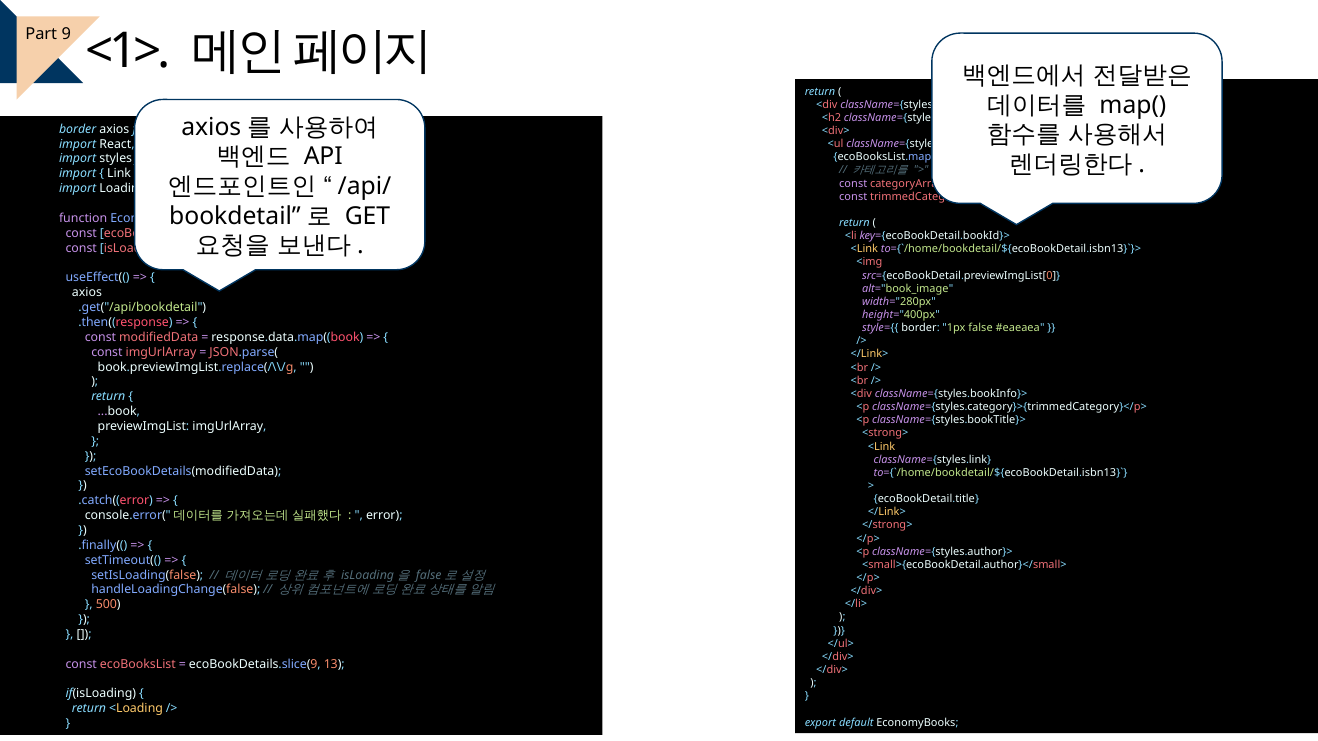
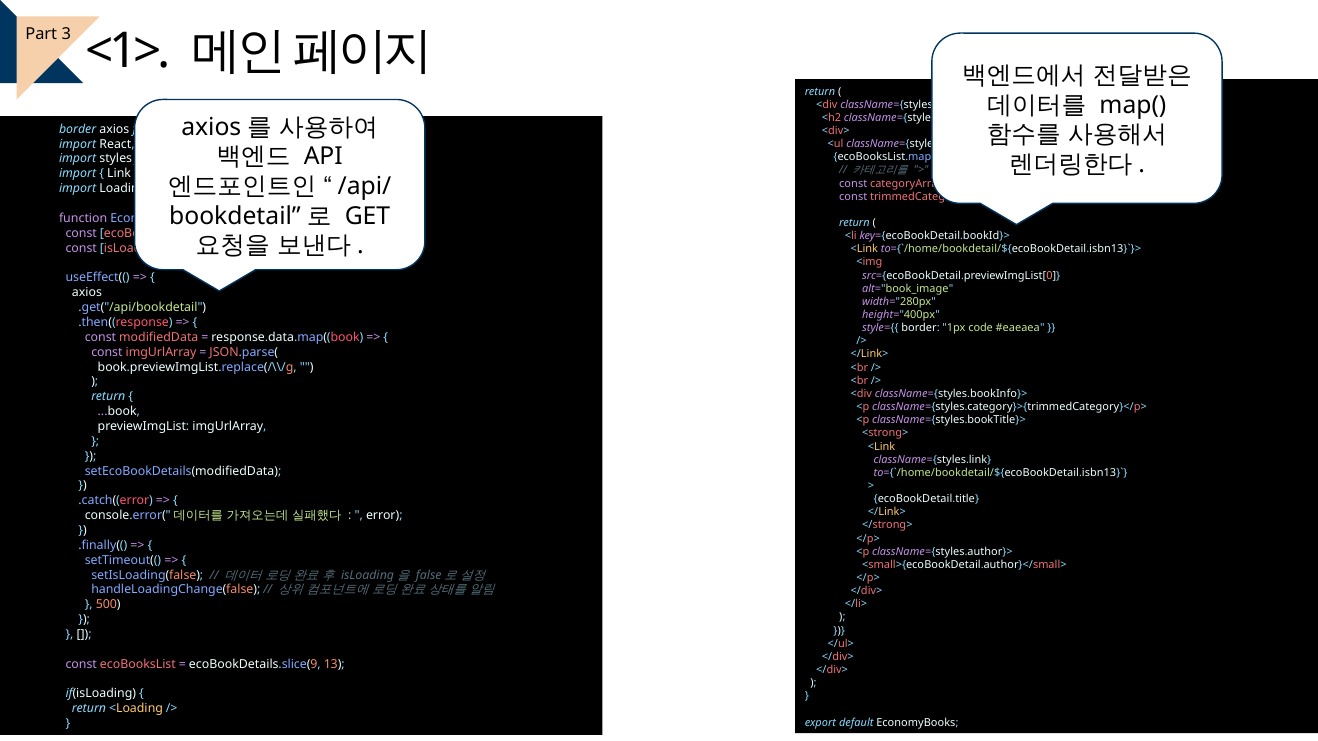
9: 9 -> 3
false: false -> code
